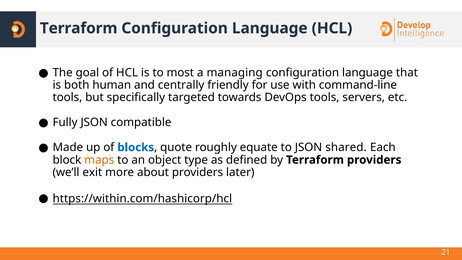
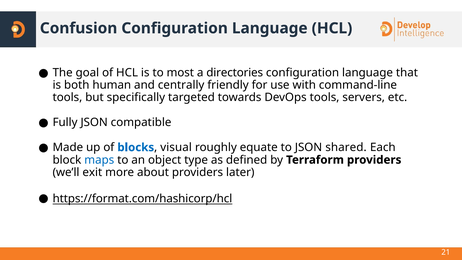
Terraform at (79, 28): Terraform -> Confusion
managing: managing -> directories
quote: quote -> visual
maps colour: orange -> blue
https://within.com/hashicorp/hcl: https://within.com/hashicorp/hcl -> https://format.com/hashicorp/hcl
